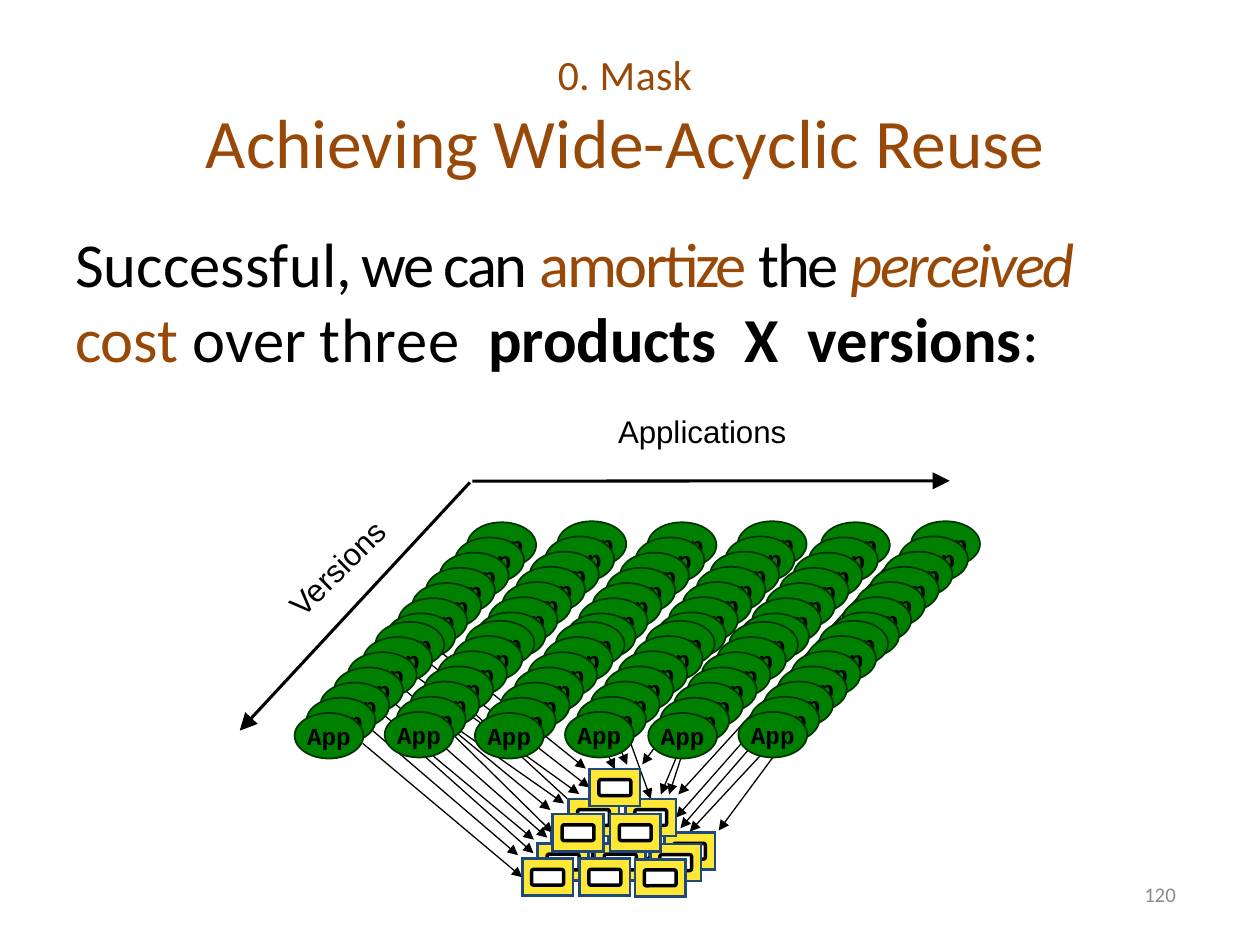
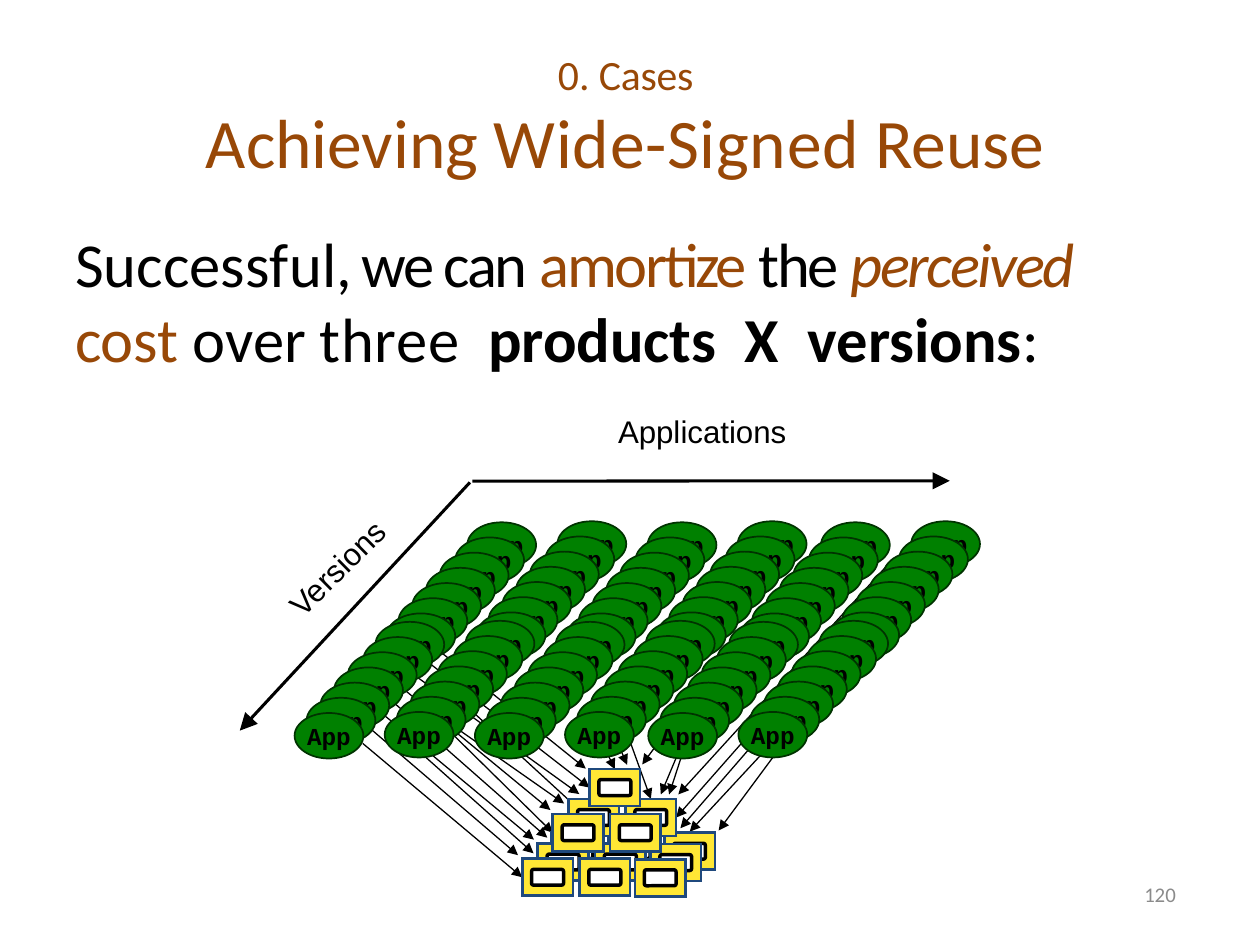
Mask: Mask -> Cases
Wide-Acyclic: Wide-Acyclic -> Wide-Signed
